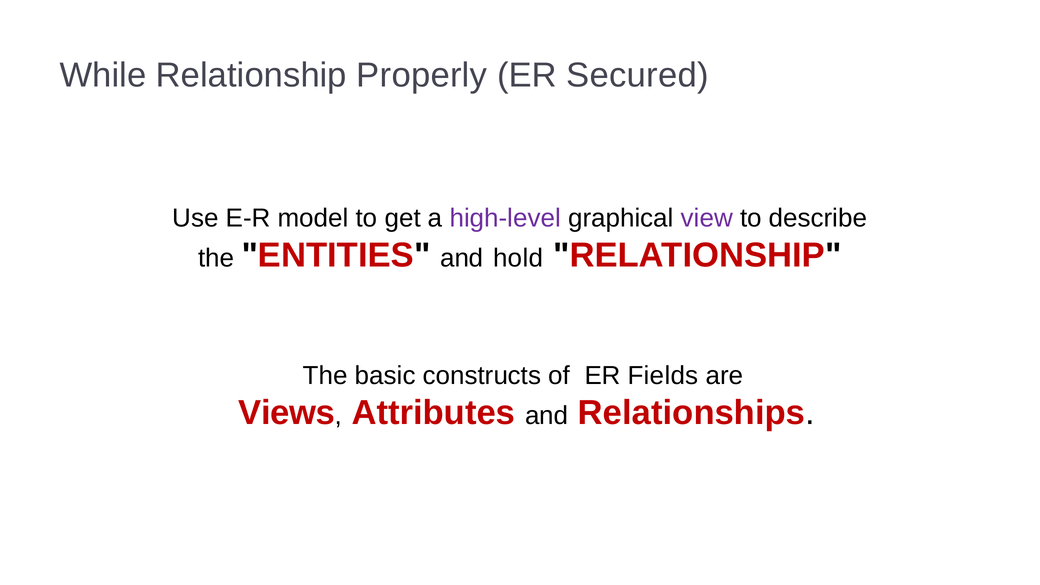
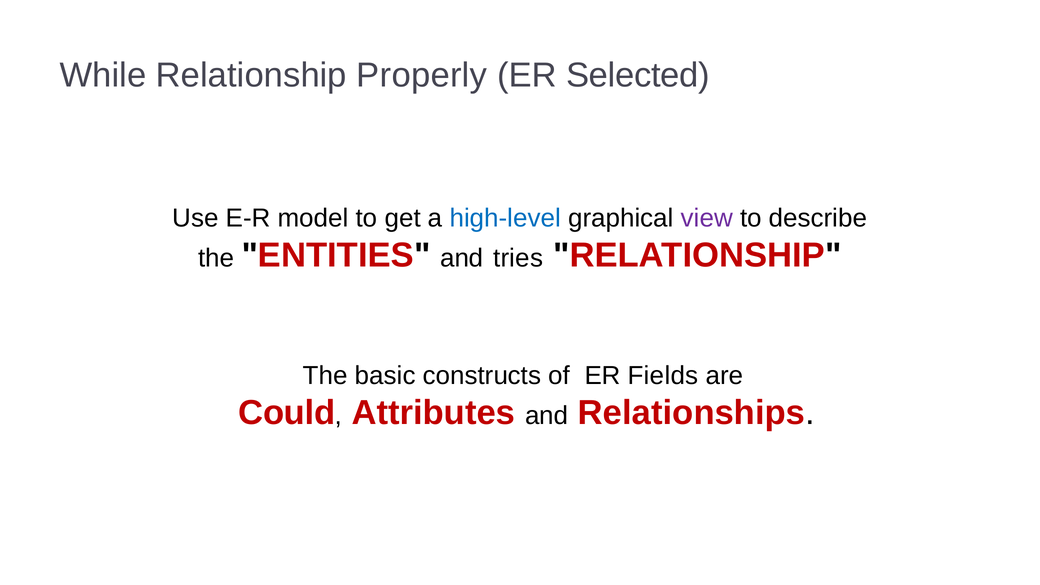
Secured: Secured -> Selected
high-level colour: purple -> blue
hold: hold -> tries
Views: Views -> Could
